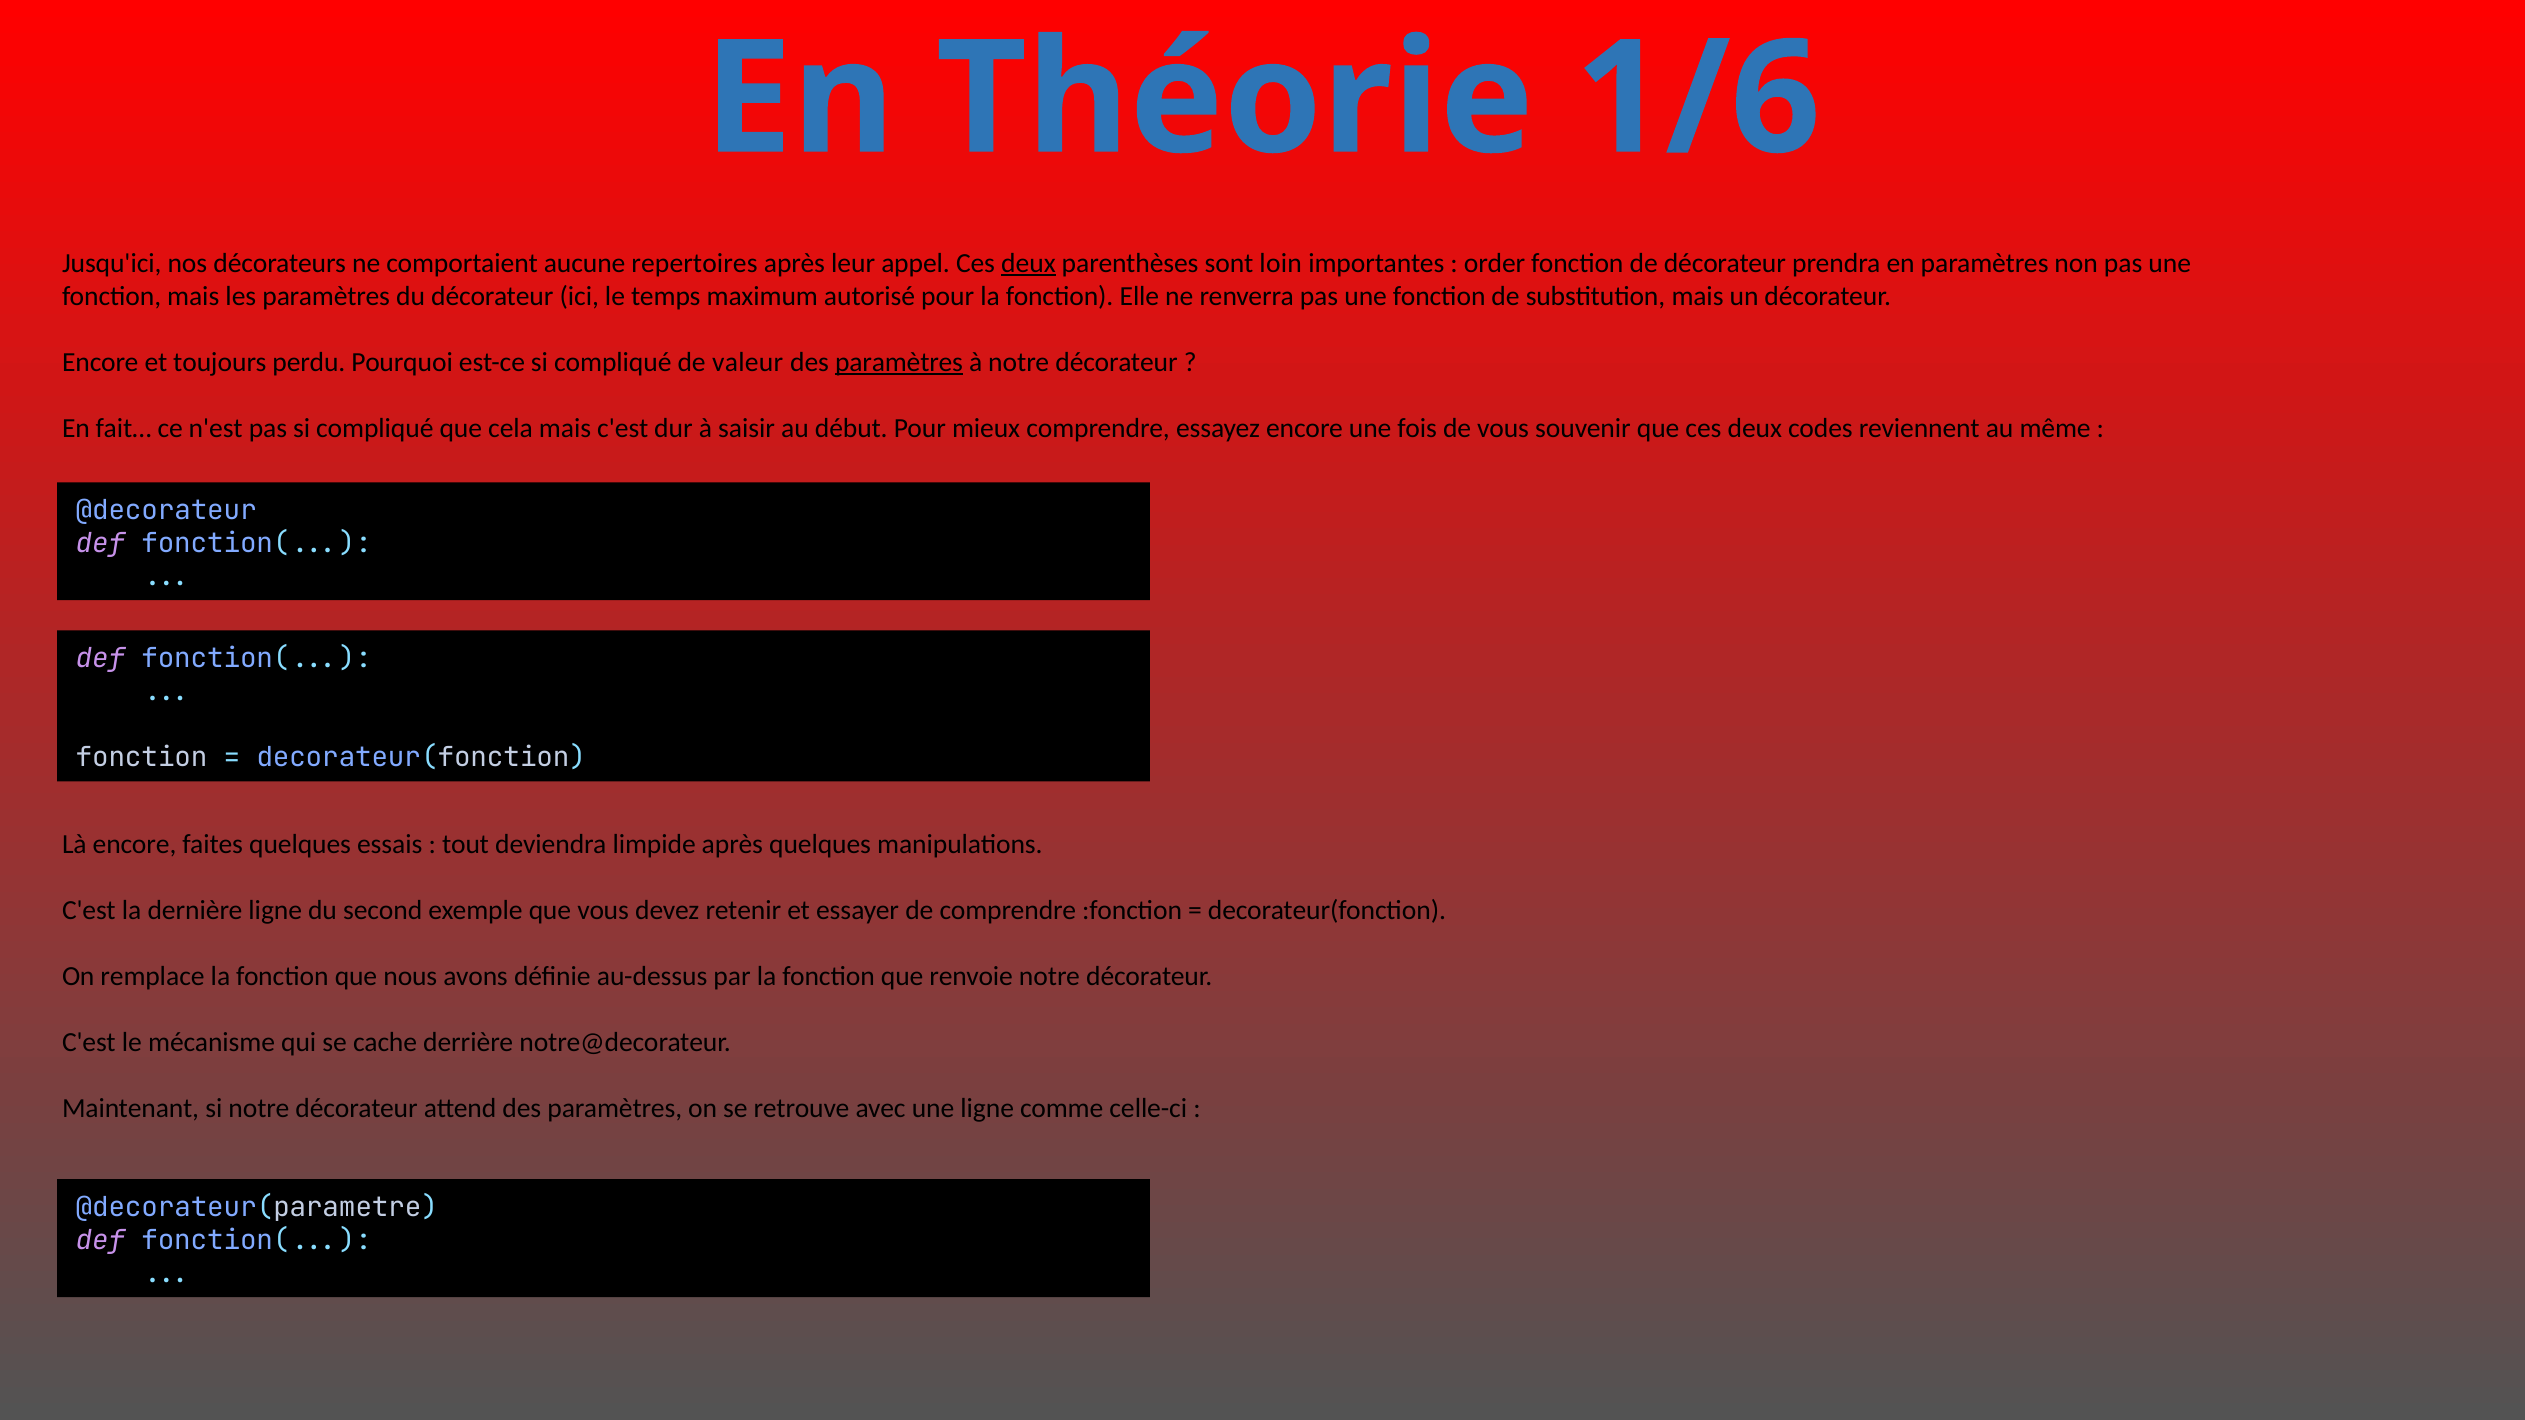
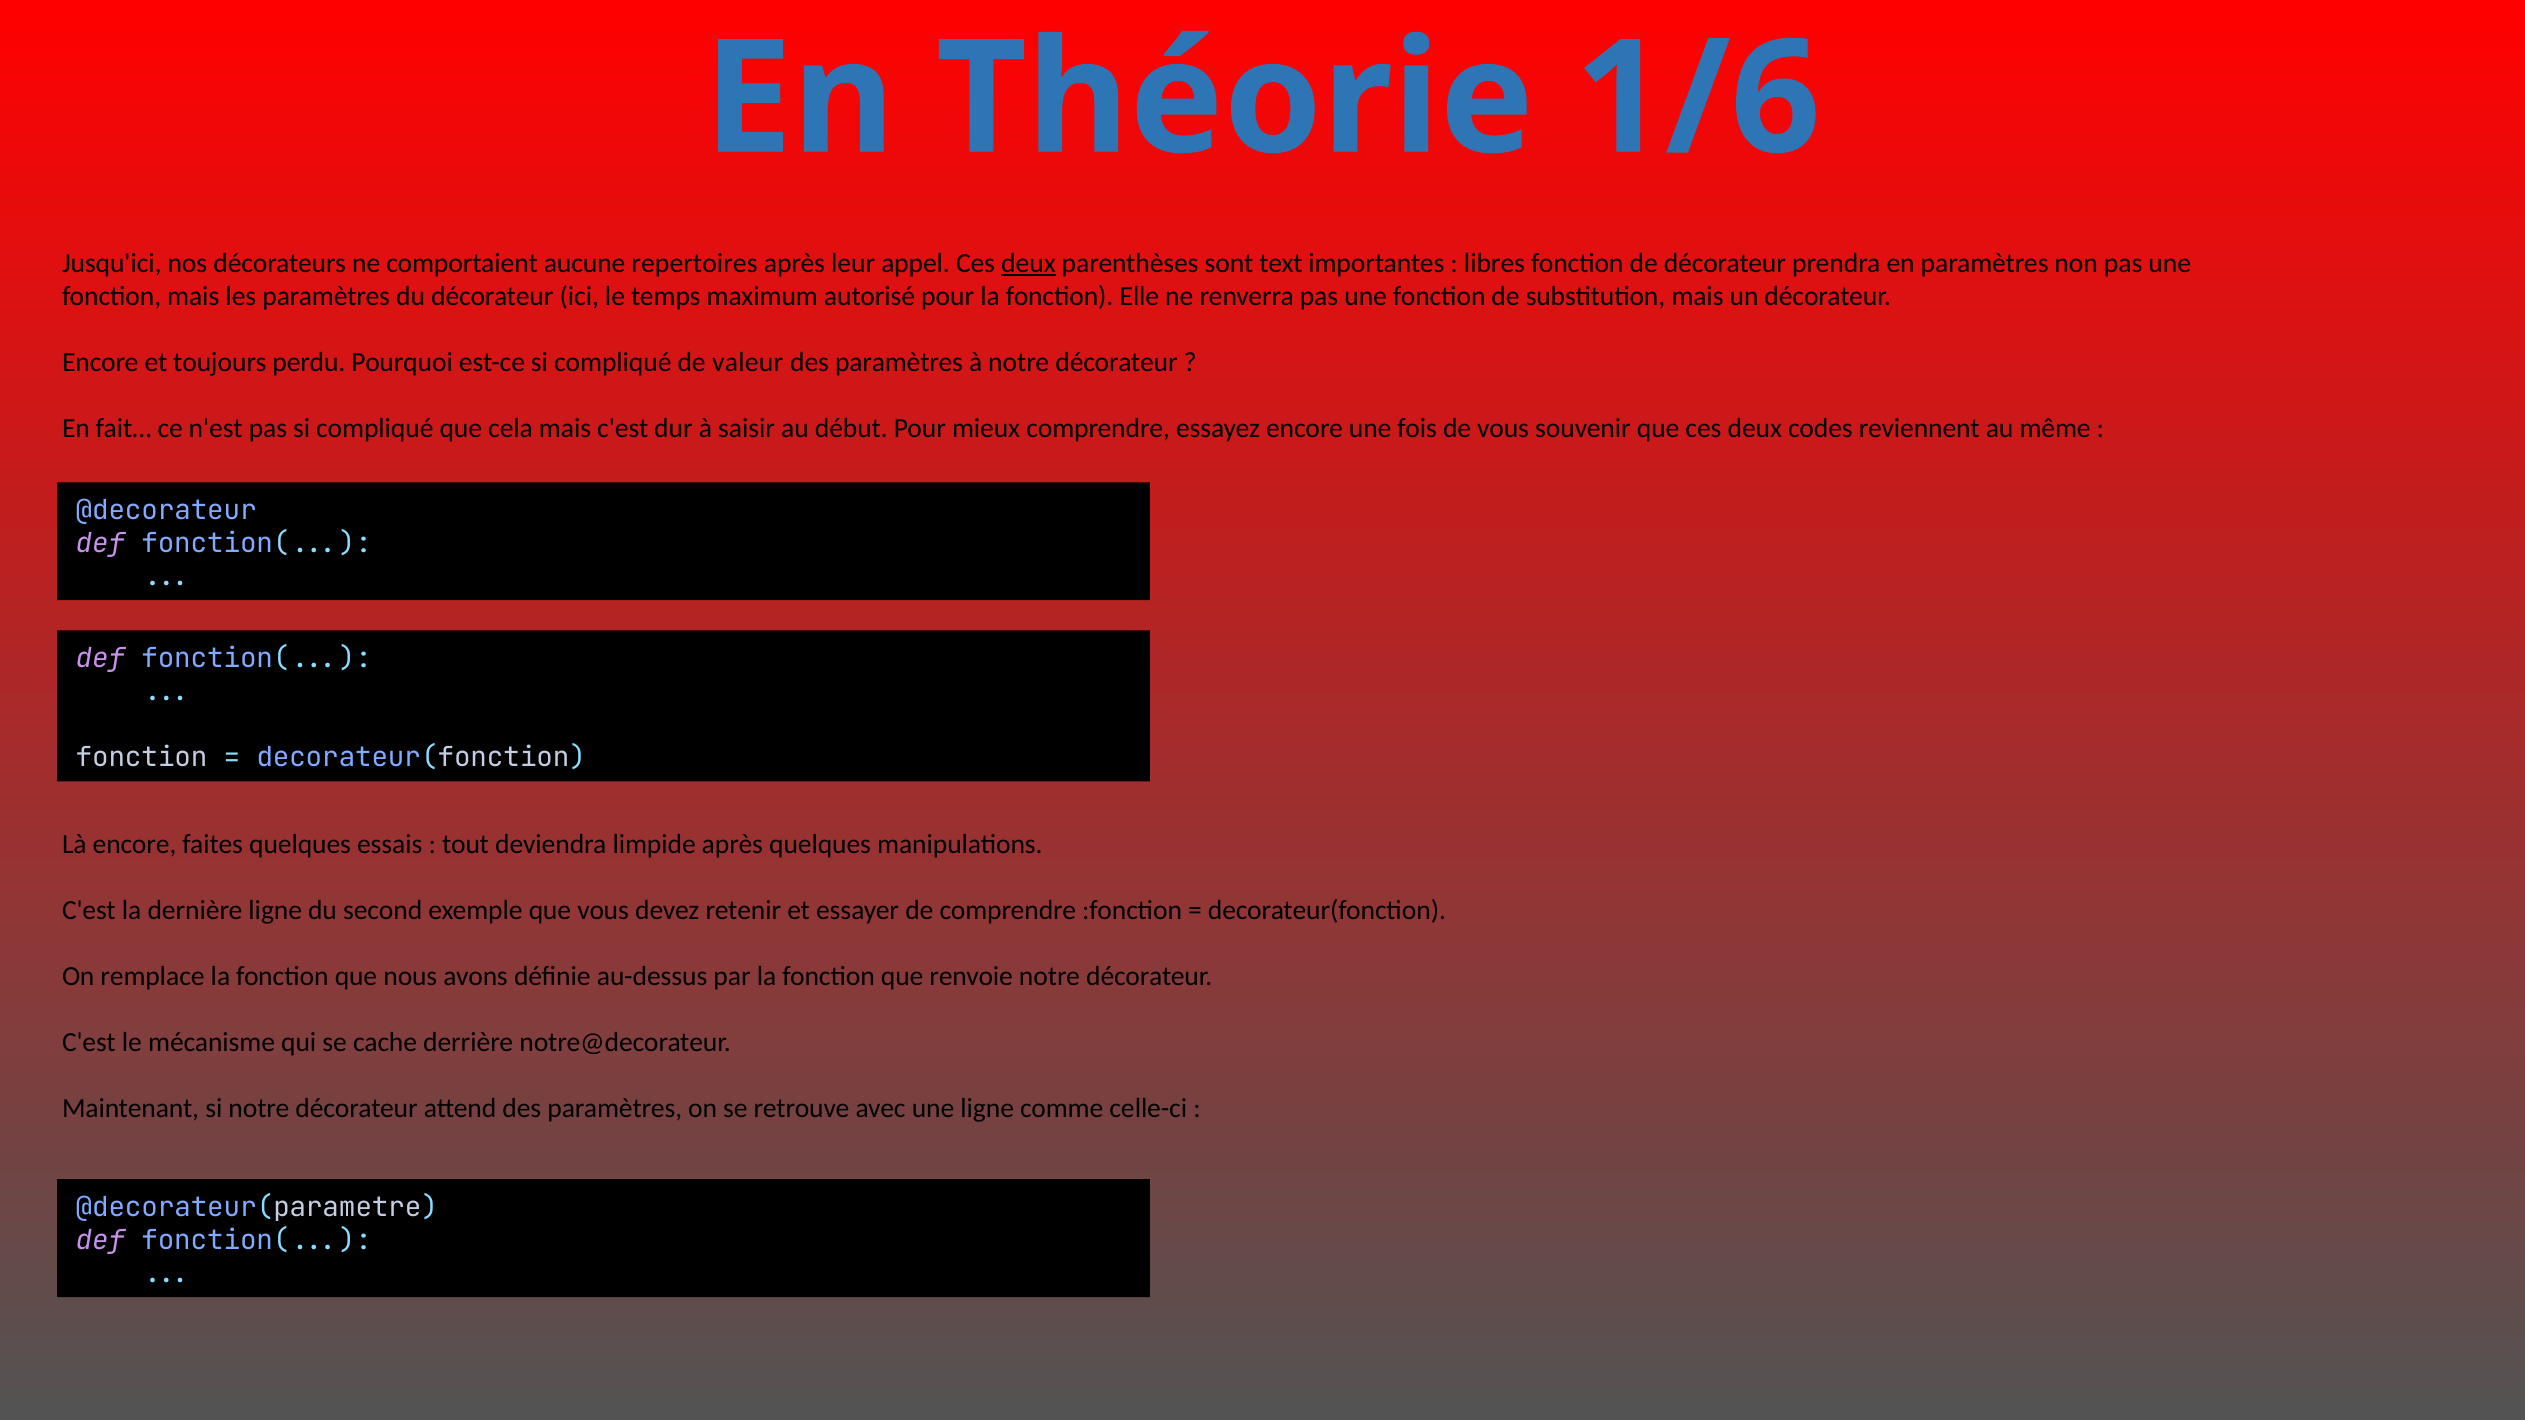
loin: loin -> text
order: order -> libres
paramètres at (899, 362) underline: present -> none
